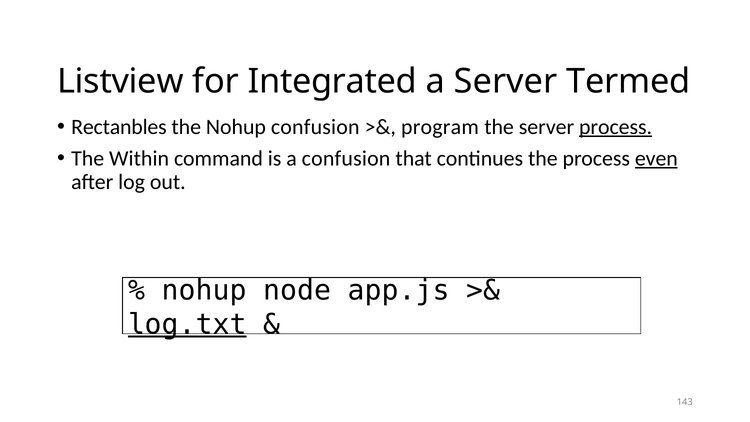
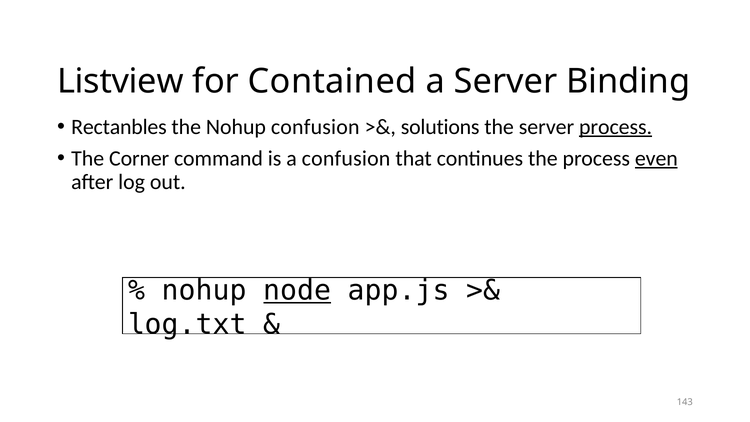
Integrated: Integrated -> Contained
Termed: Termed -> Binding
program: program -> solutions
Within: Within -> Corner
node underline: none -> present
log.txt underline: present -> none
